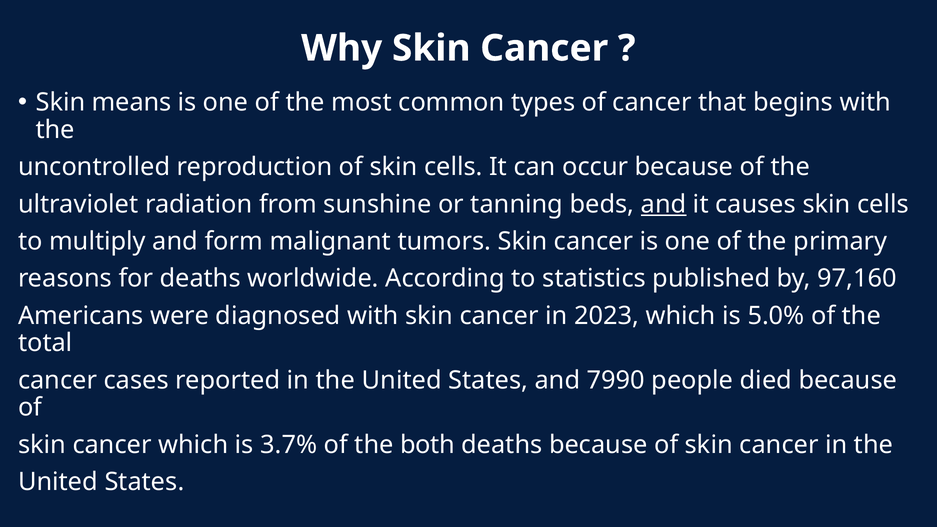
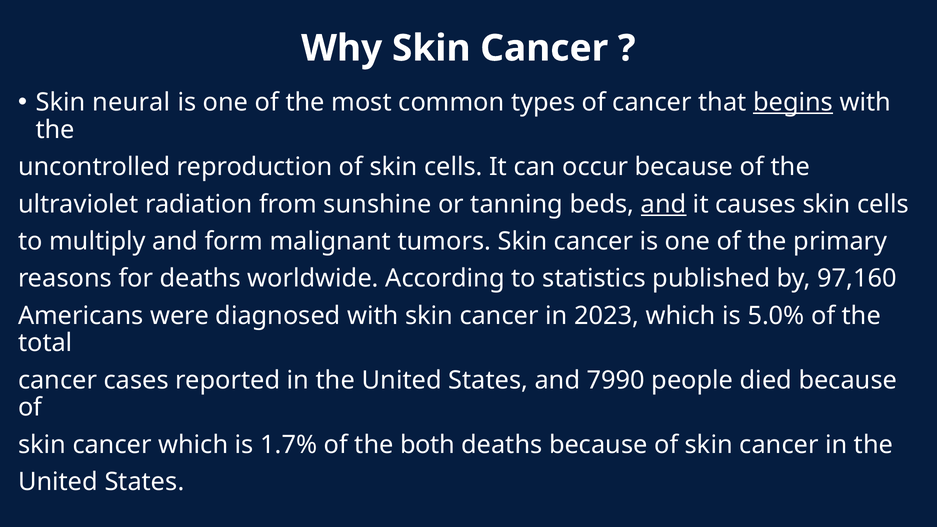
means: means -> neural
begins underline: none -> present
3.7%: 3.7% -> 1.7%
